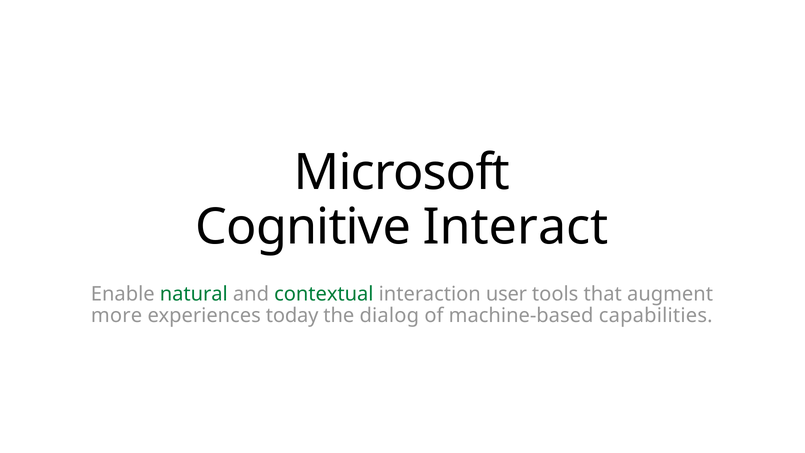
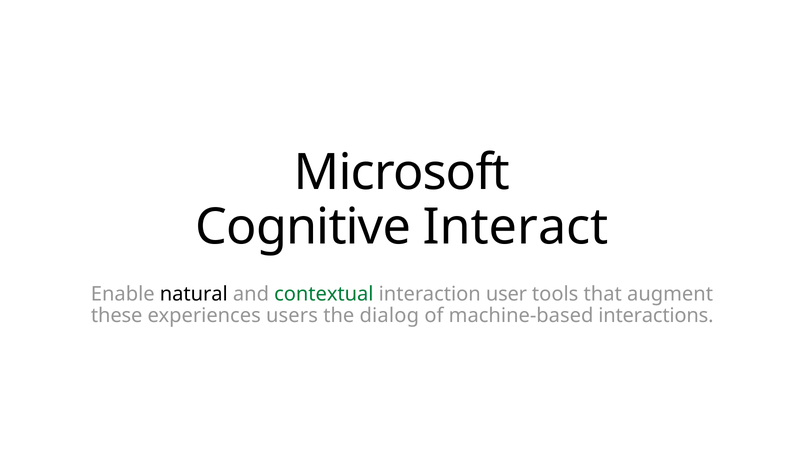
natural colour: green -> black
more: more -> these
today: today -> users
capabilities: capabilities -> interactions
